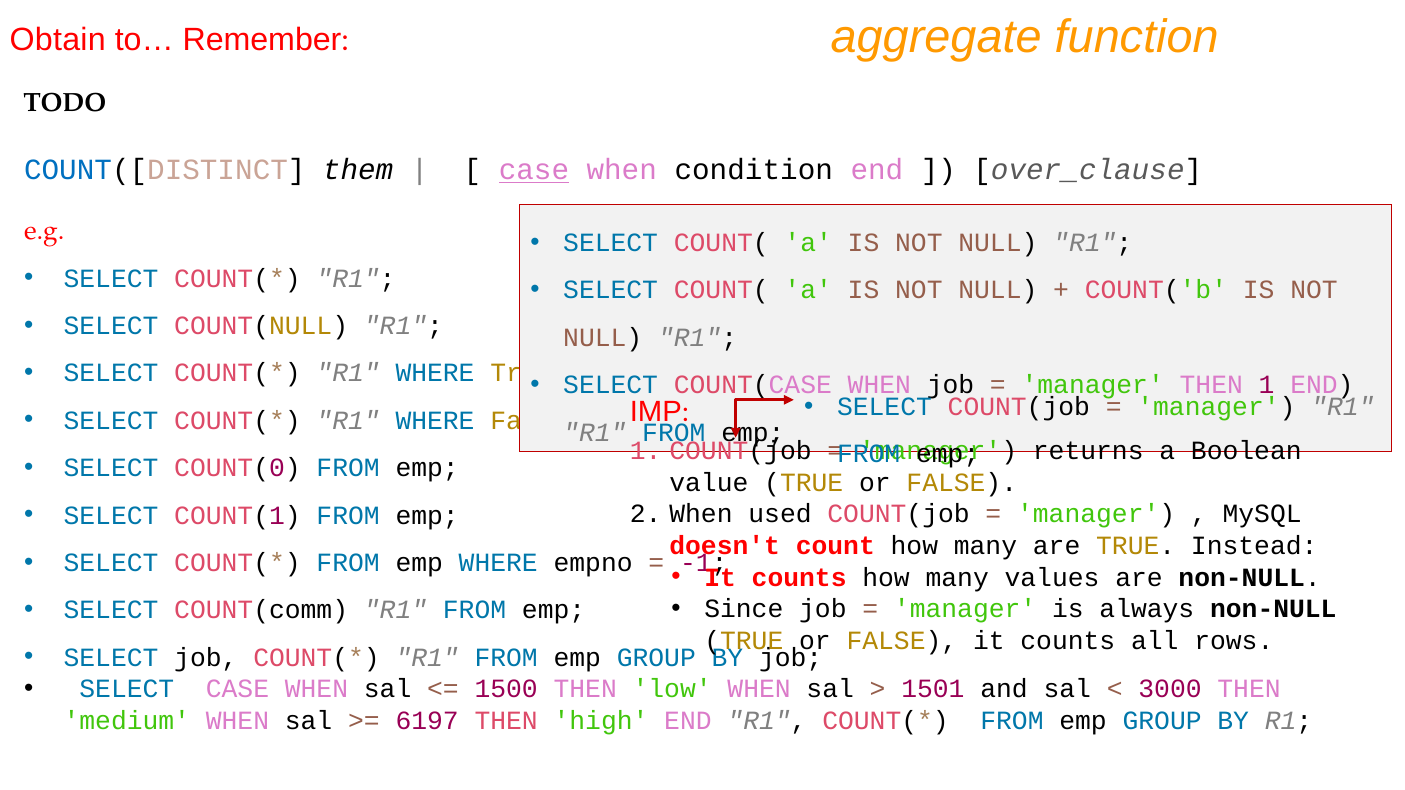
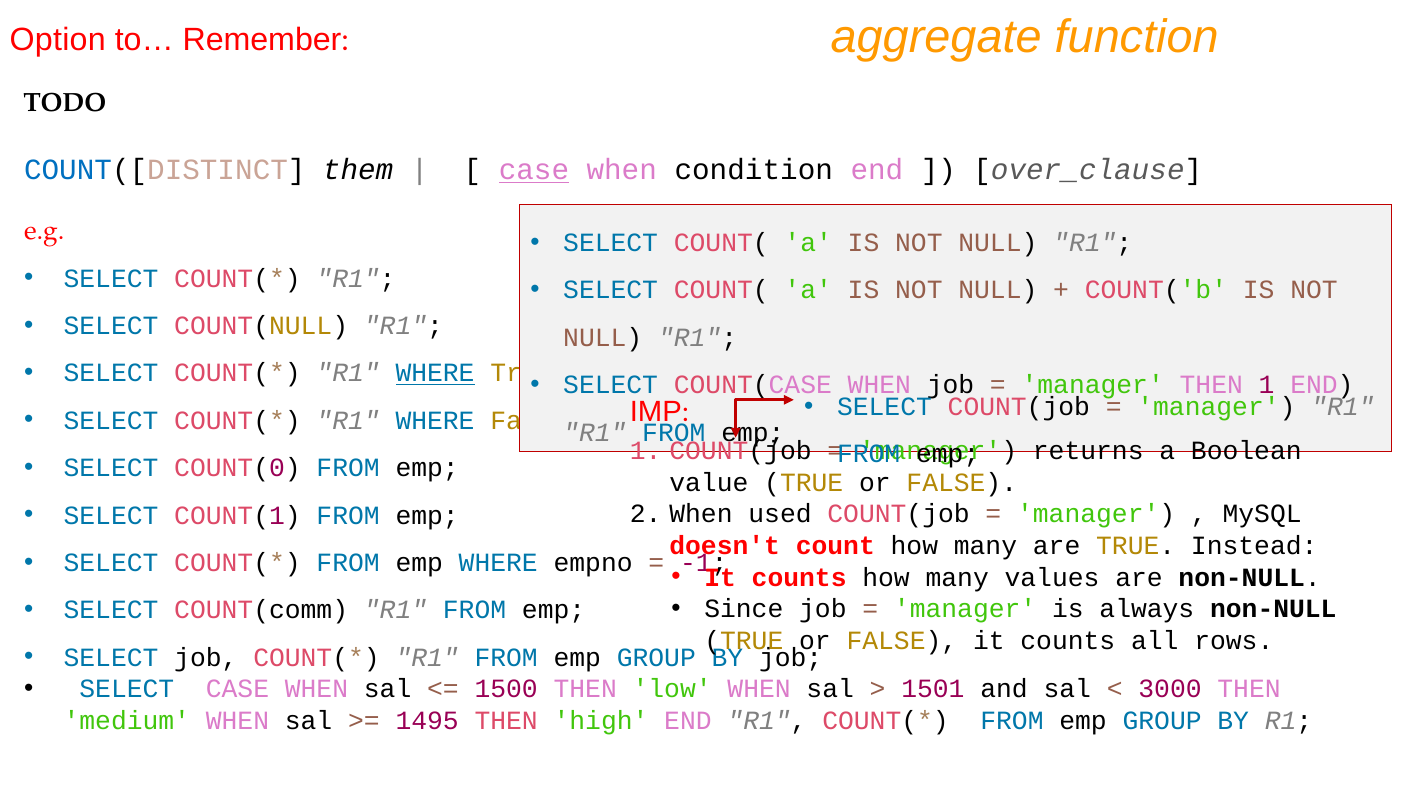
Obtain: Obtain -> Option
WHERE at (435, 373) underline: none -> present
6197: 6197 -> 1495
